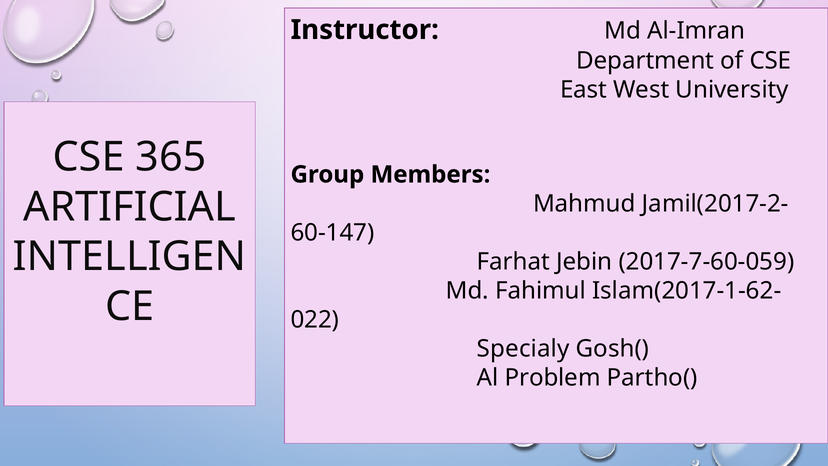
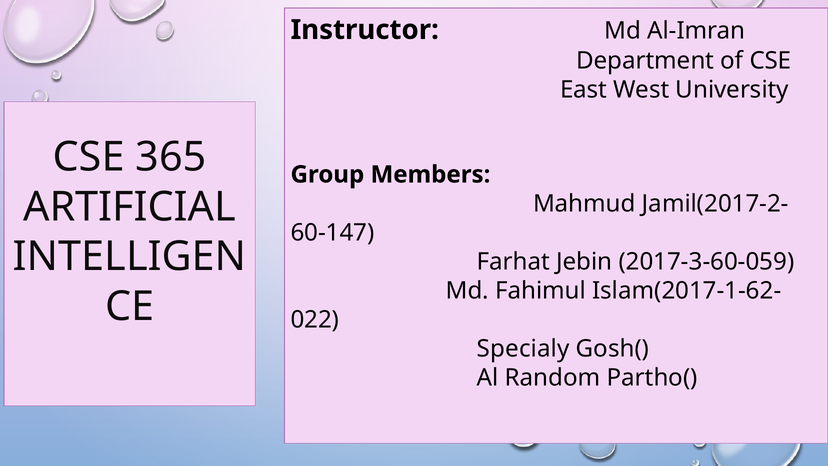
2017-7-60-059: 2017-7-60-059 -> 2017-3-60-059
Problem: Problem -> Random
